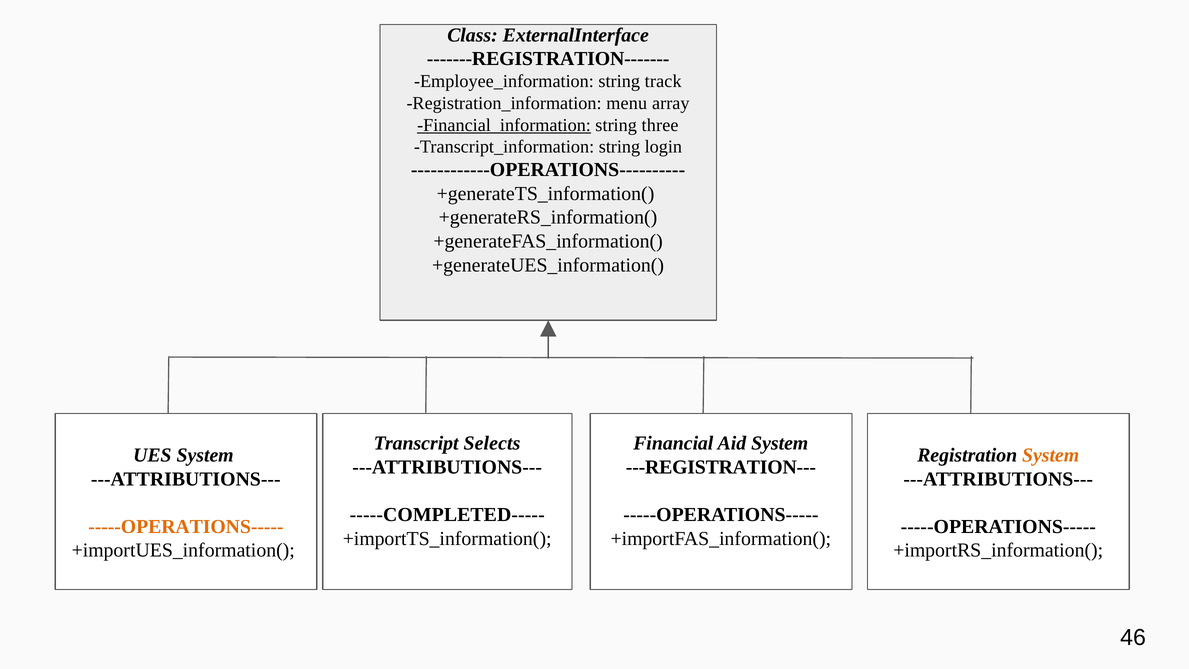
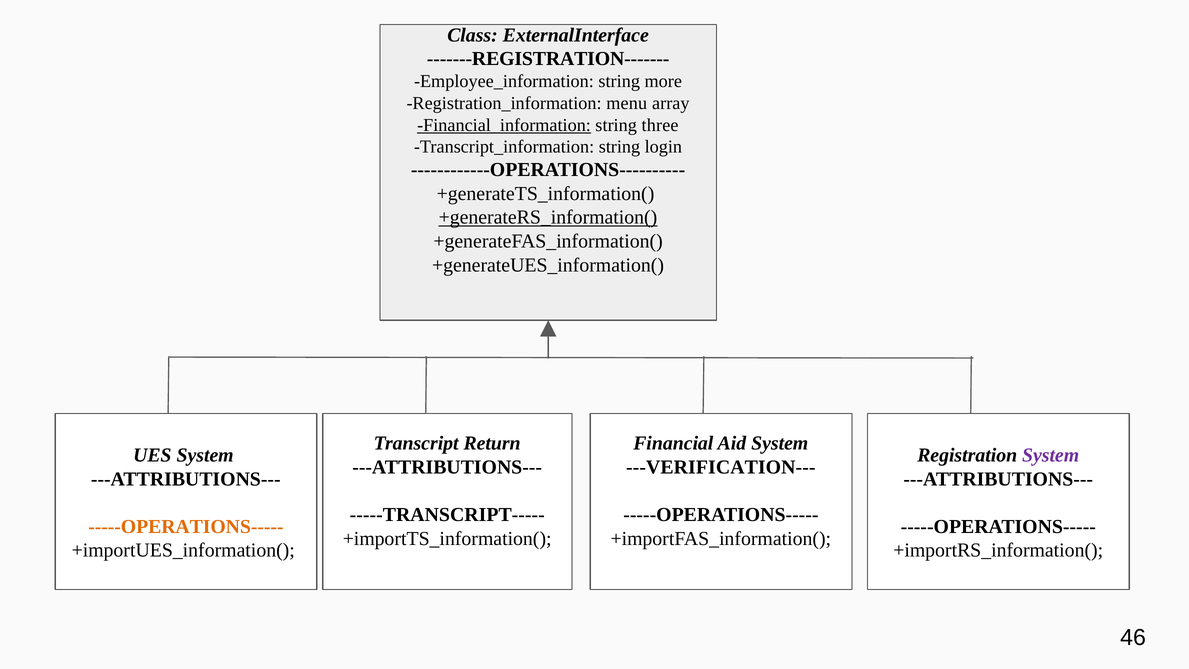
track: track -> more
+generateRS_information( underline: none -> present
Selects: Selects -> Return
System at (1051, 455) colour: orange -> purple
---REGISTRATION---: ---REGISTRATION--- -> ---VERIFICATION---
-----COMPLETED-----: -----COMPLETED----- -> -----TRANSCRIPT-----
